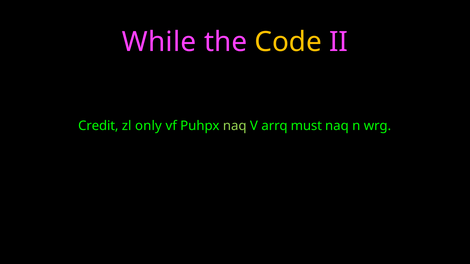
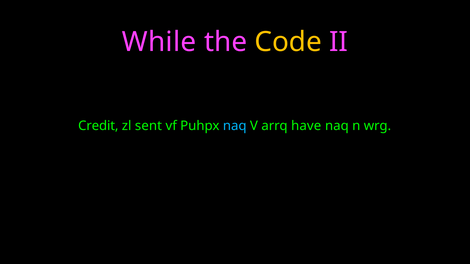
only: only -> sent
naq at (235, 126) colour: light green -> light blue
must: must -> have
